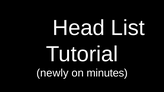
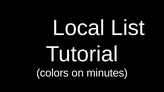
Head: Head -> Local
newly: newly -> colors
